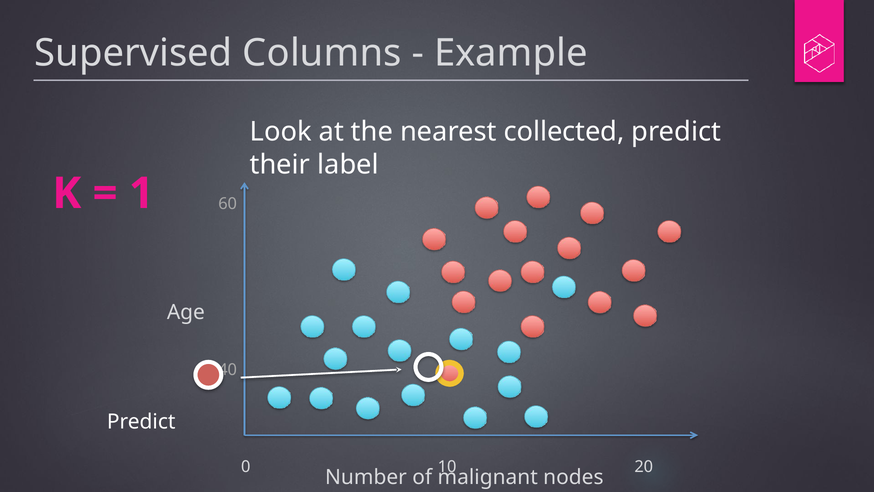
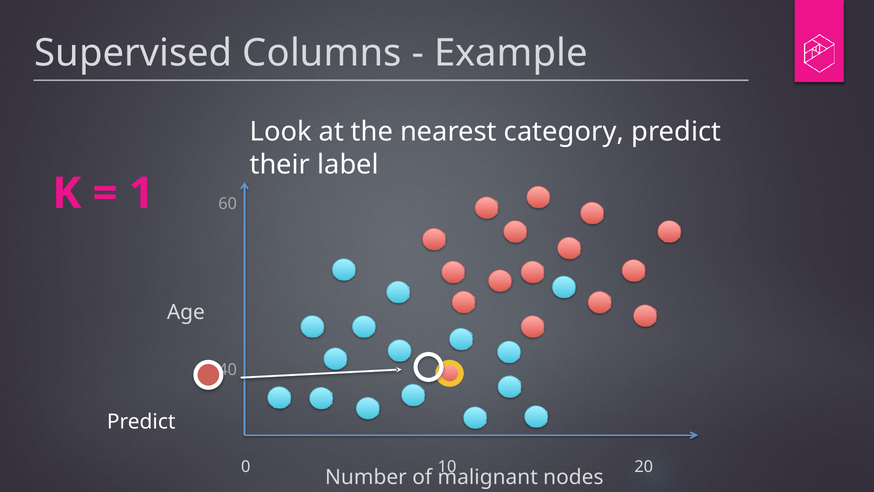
collected: collected -> category
